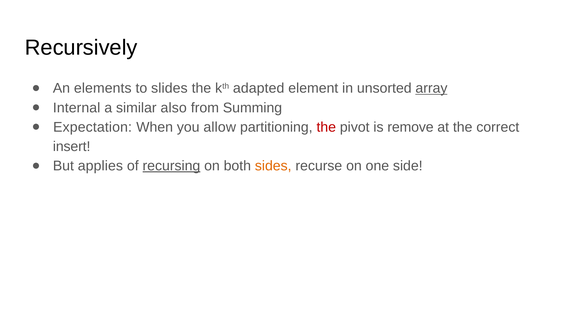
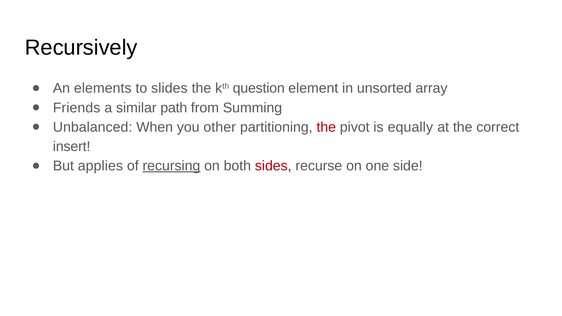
adapted: adapted -> question
array underline: present -> none
Internal: Internal -> Friends
also: also -> path
Expectation: Expectation -> Unbalanced
allow: allow -> other
remove: remove -> equally
sides colour: orange -> red
